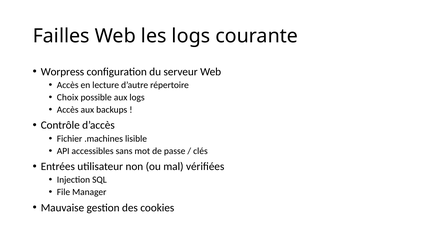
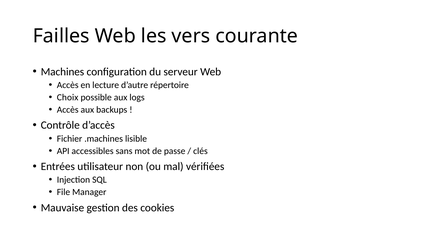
les logs: logs -> vers
Worpress: Worpress -> Machines
